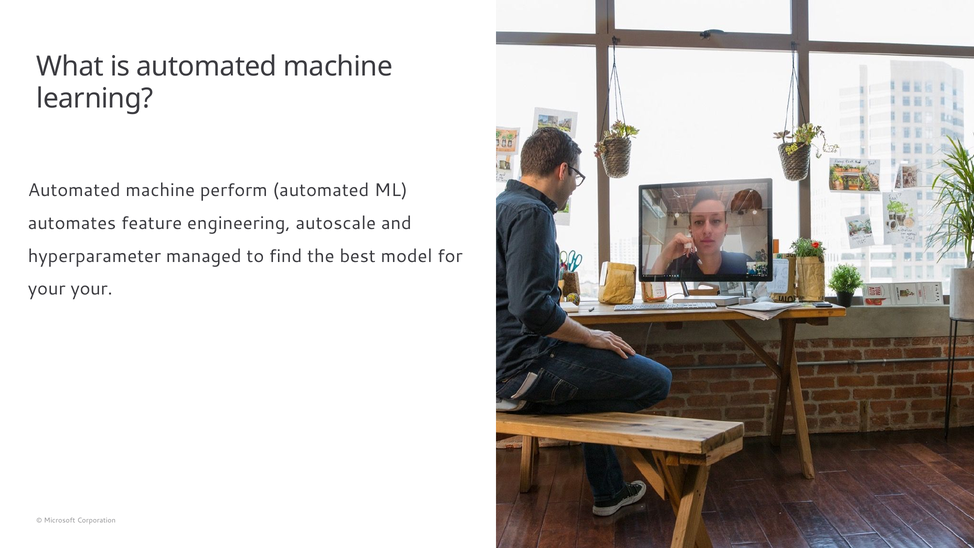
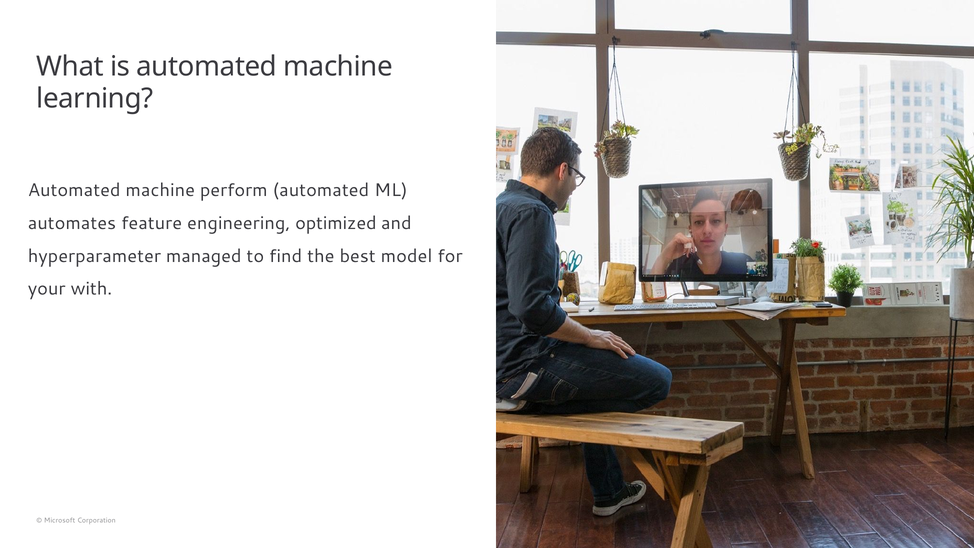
autoscale: autoscale -> optimized
your your: your -> with
